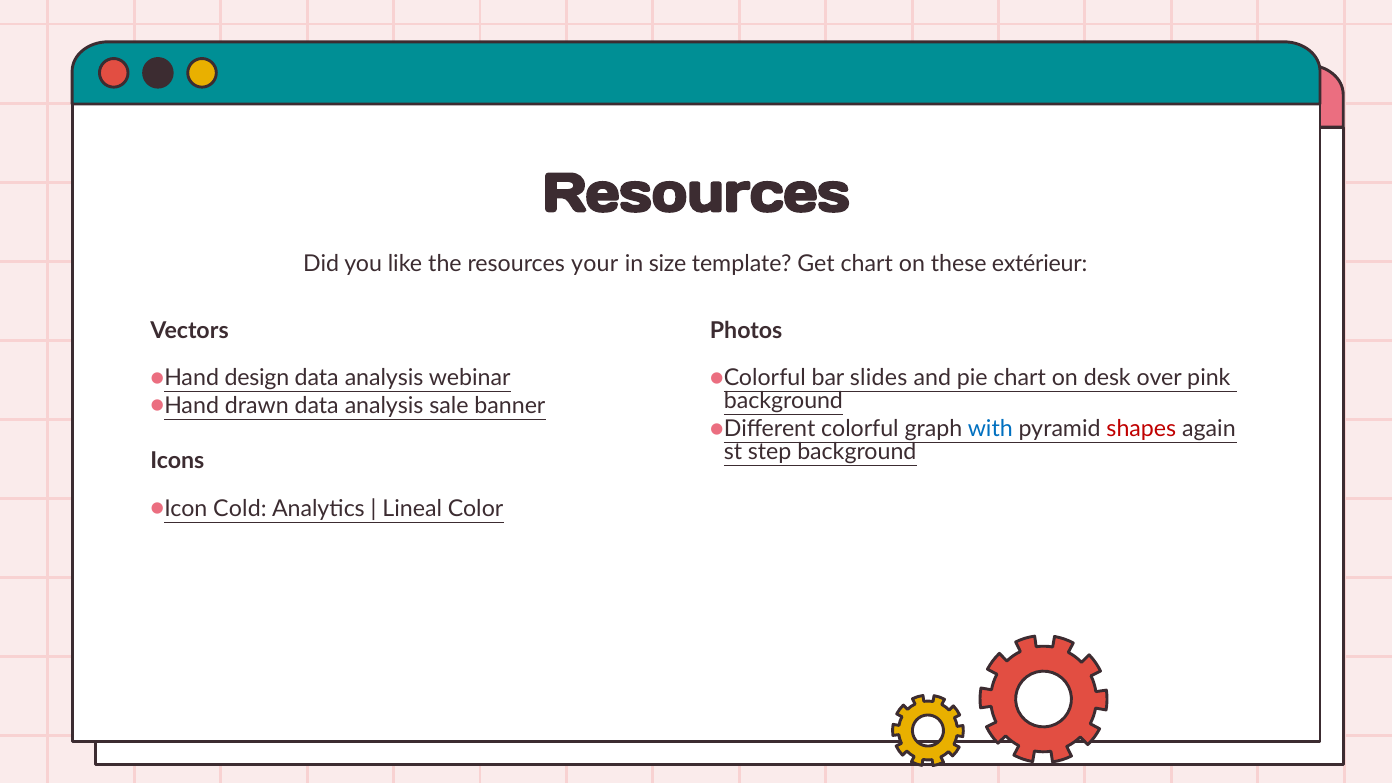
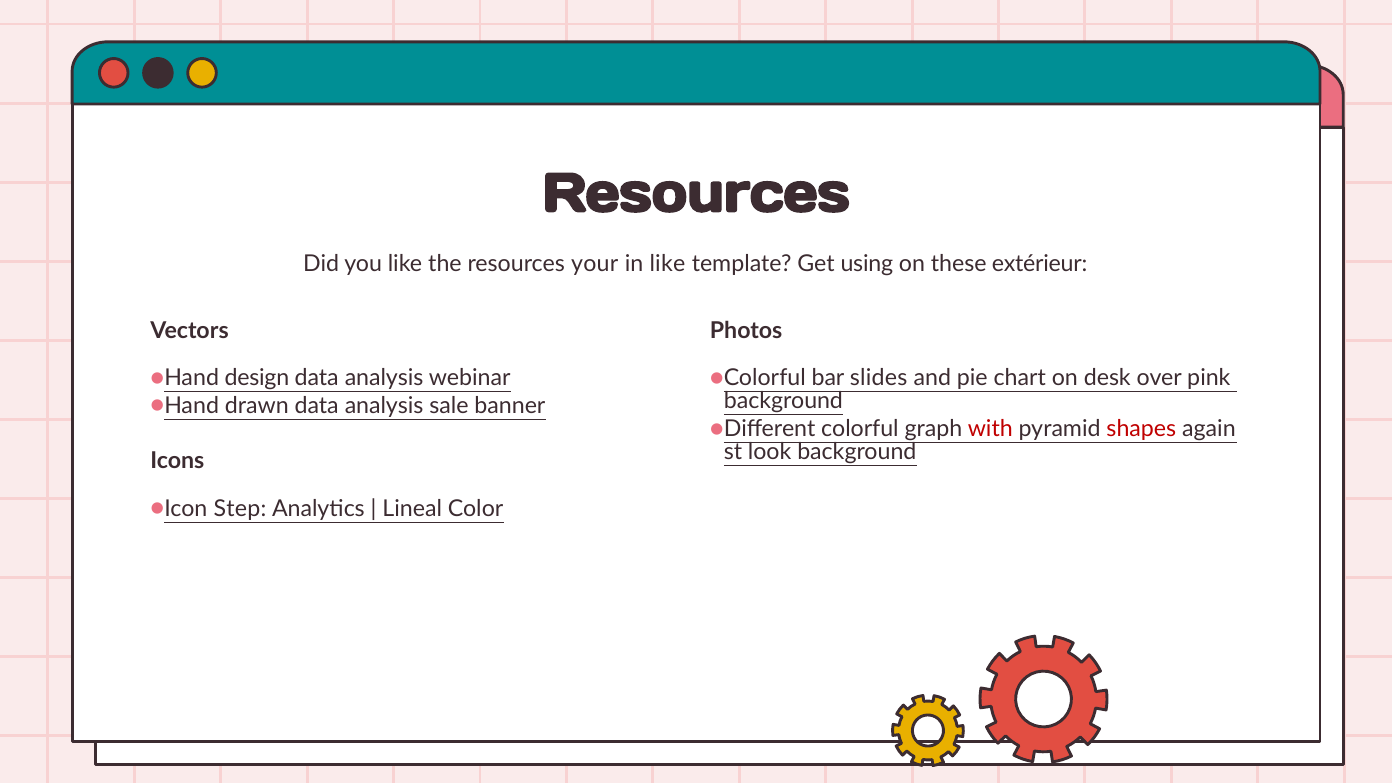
in size: size -> like
Get chart: chart -> using
with colour: blue -> red
step: step -> look
Cold: Cold -> Step
